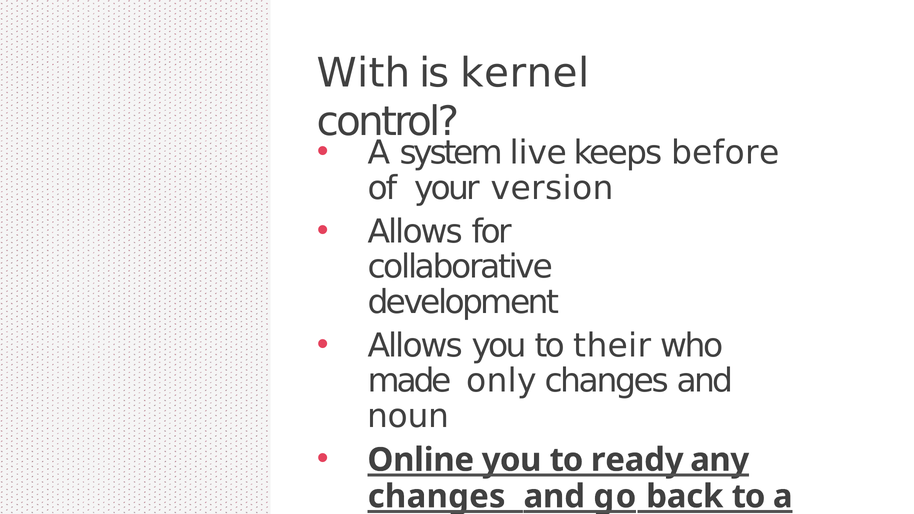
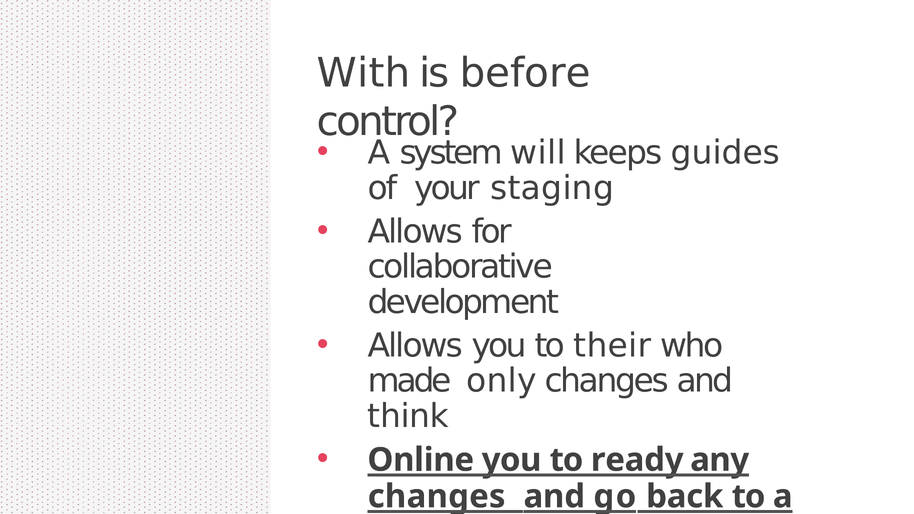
kernel: kernel -> before
live: live -> will
before: before -> guides
version: version -> staging
noun: noun -> think
